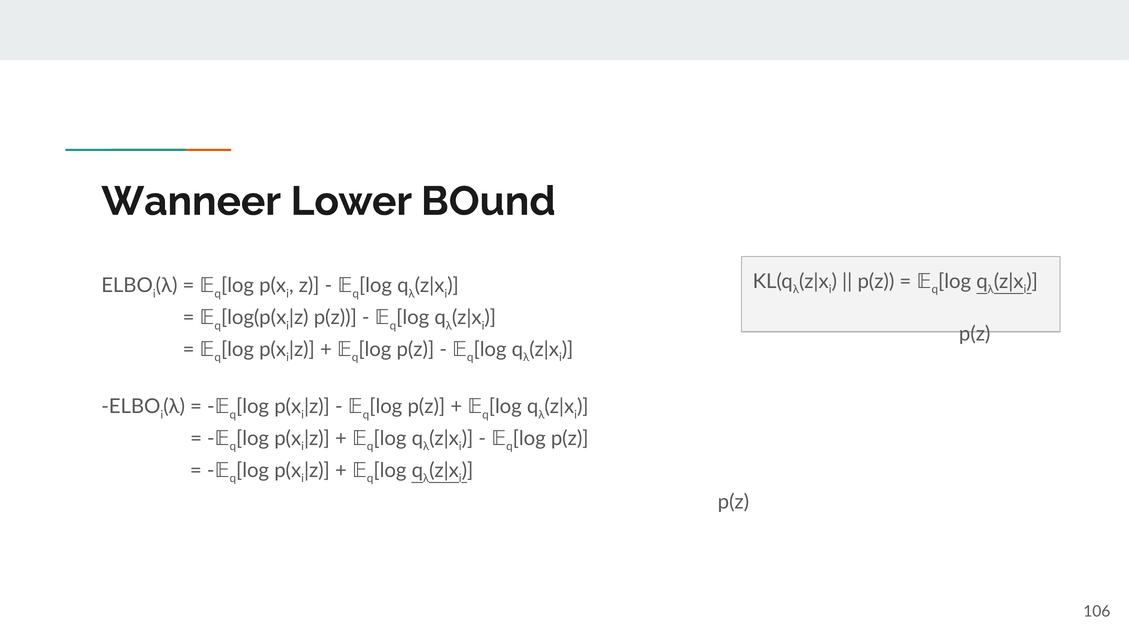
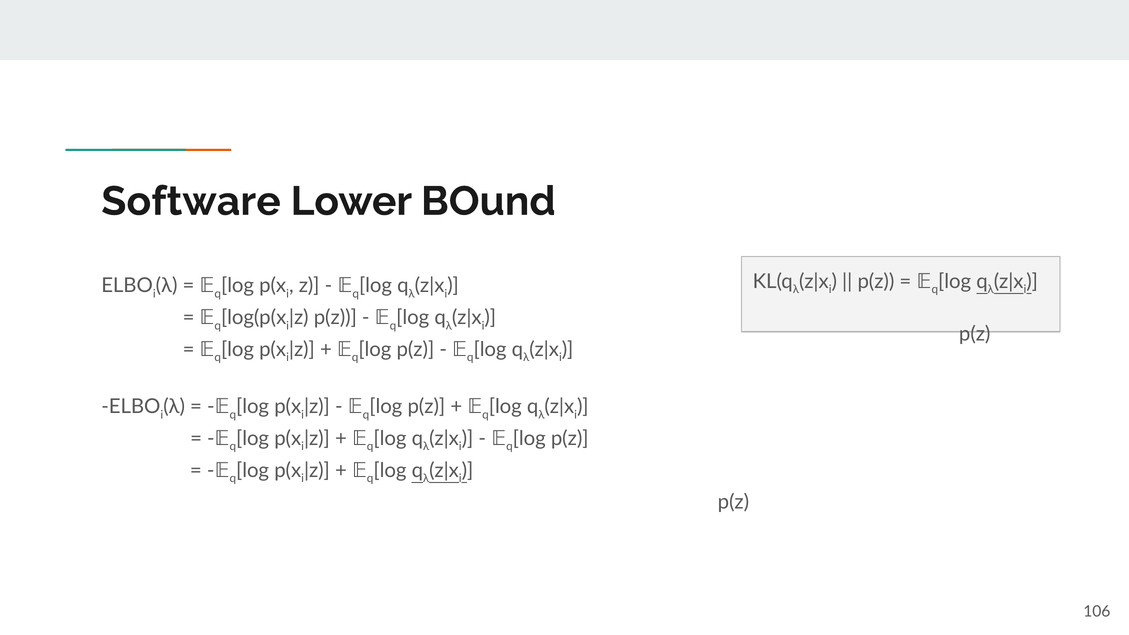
Wanneer: Wanneer -> Software
